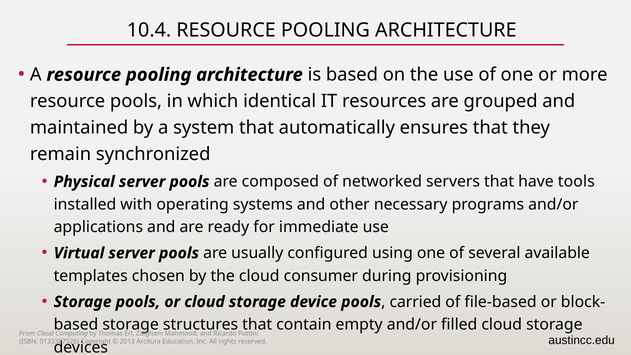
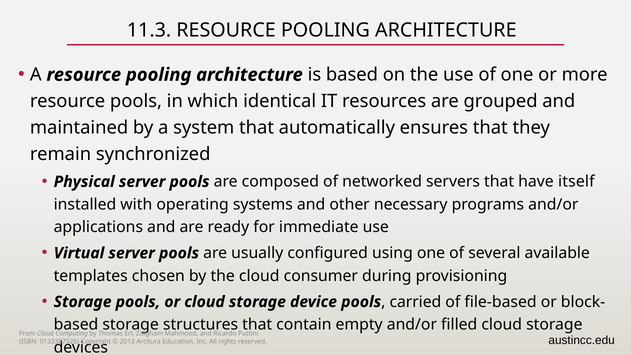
10.4: 10.4 -> 11.3
tools: tools -> itself
